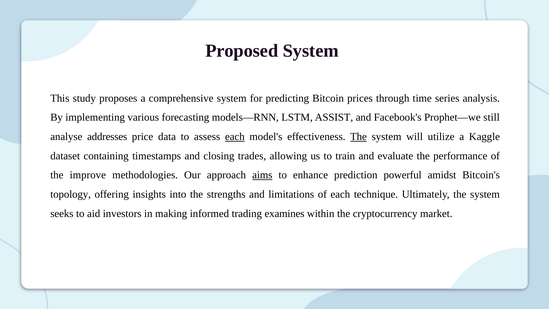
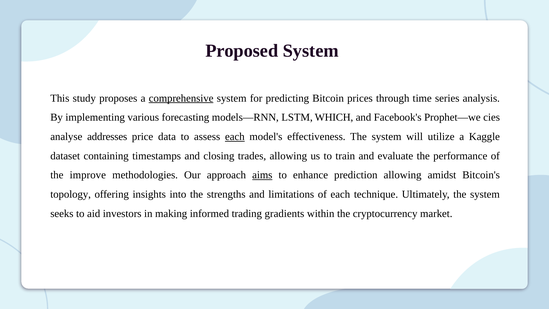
comprehensive underline: none -> present
ASSIST: ASSIST -> WHICH
still: still -> cies
The at (359, 137) underline: present -> none
prediction powerful: powerful -> allowing
examines: examines -> gradients
